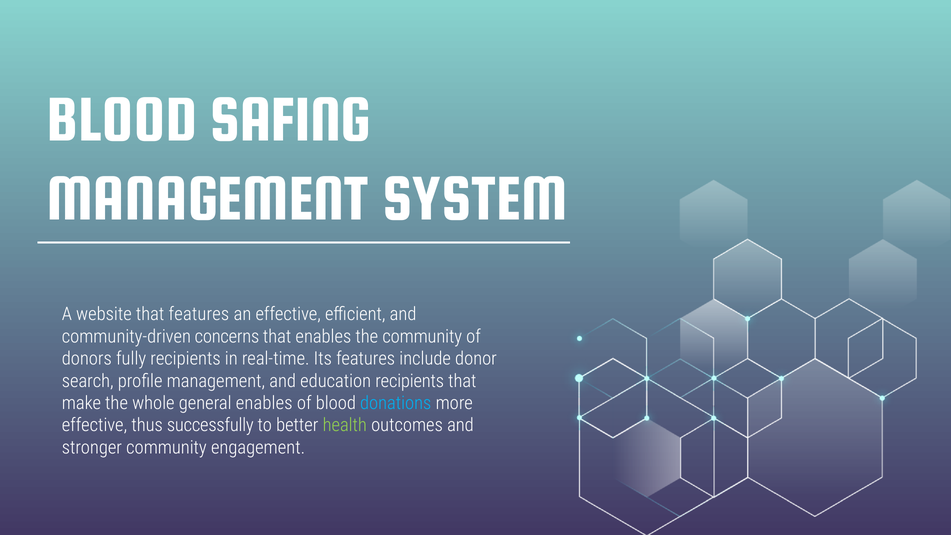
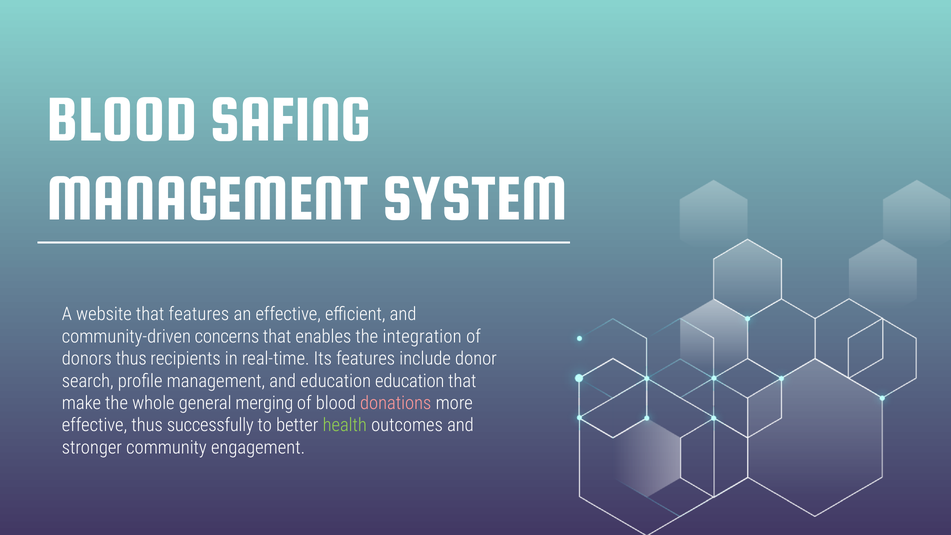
the community: community -> integration
donors fully: fully -> thus
education recipients: recipients -> education
general enables: enables -> merging
donations colour: light blue -> pink
